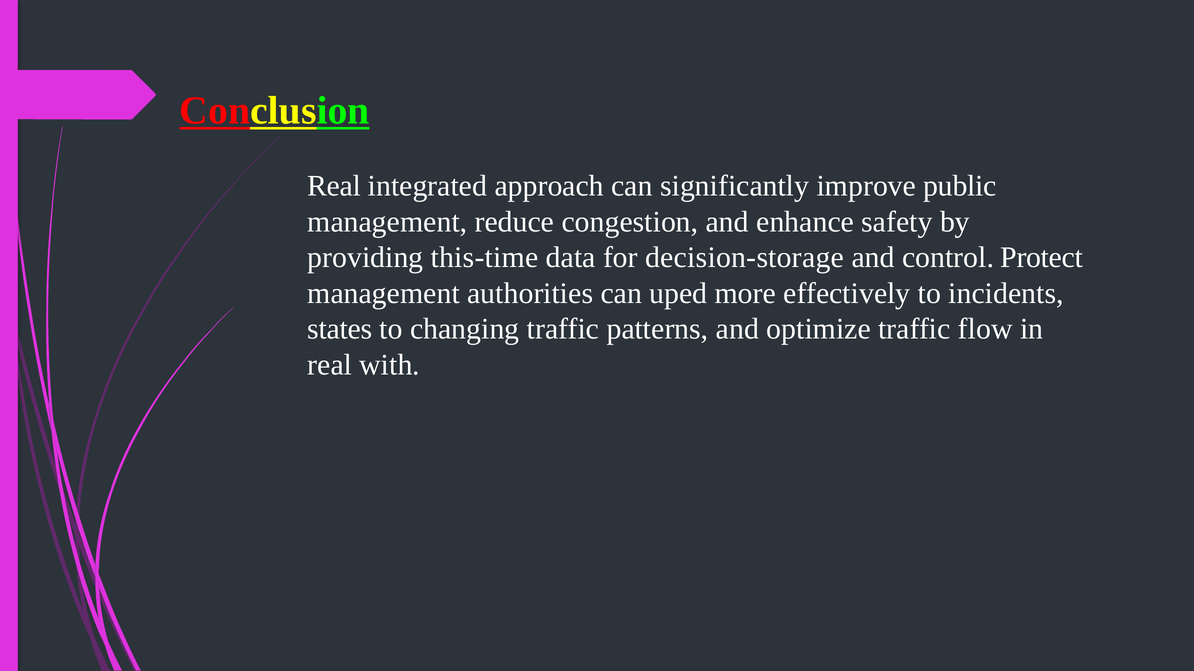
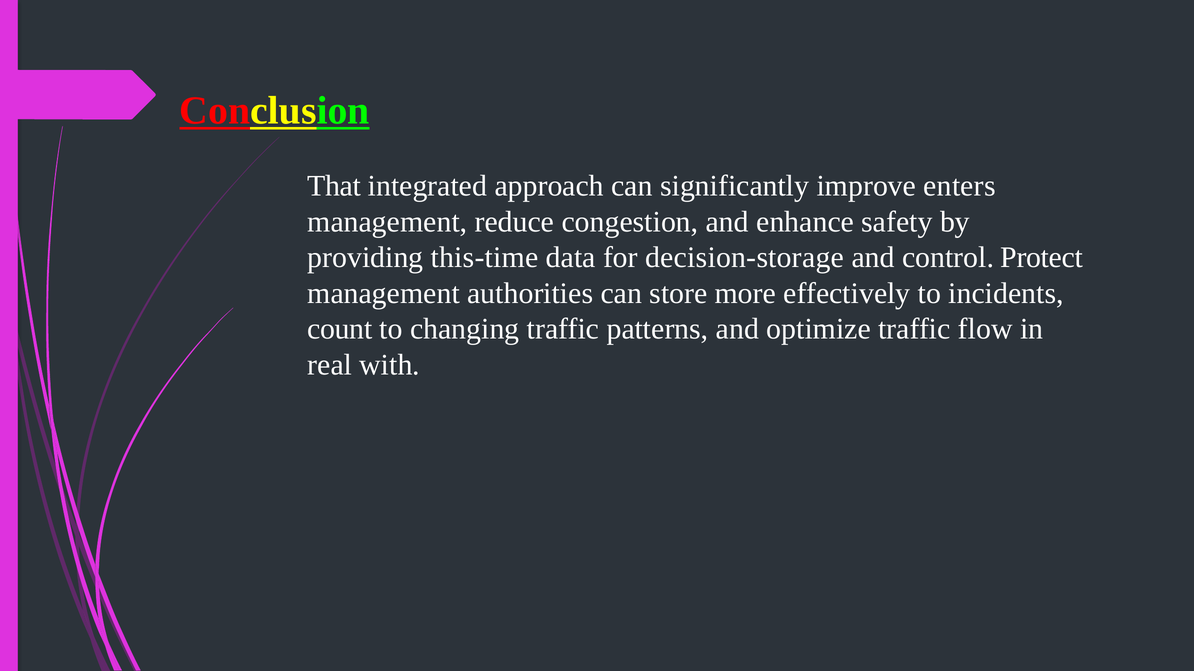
Real at (334, 186): Real -> That
public: public -> enters
uped: uped -> store
states: states -> count
